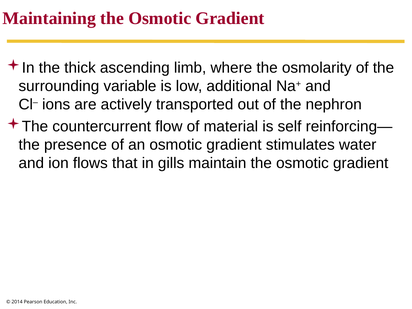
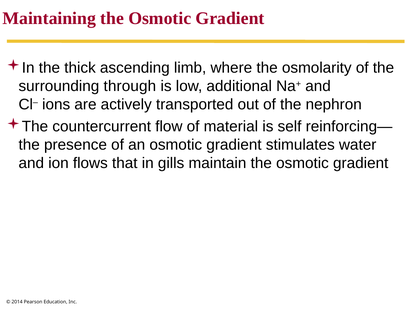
variable: variable -> through
